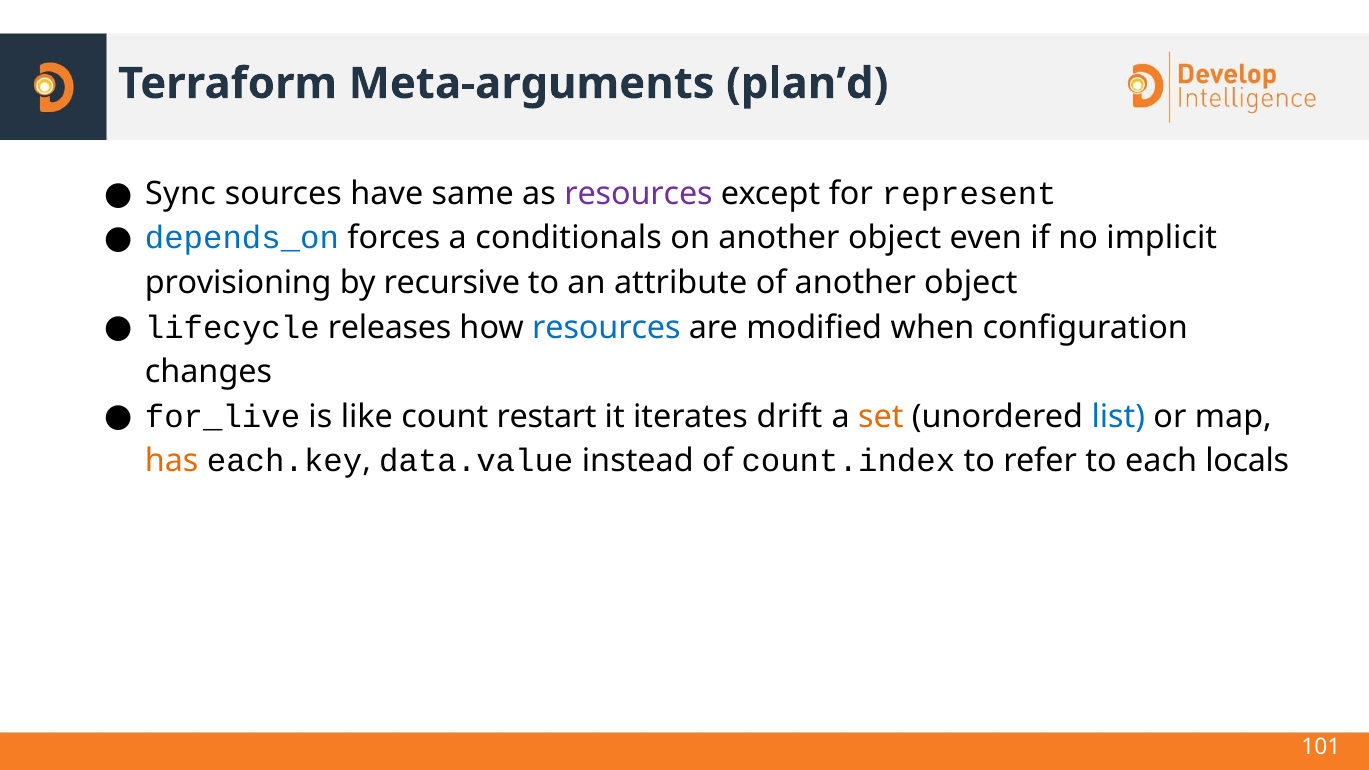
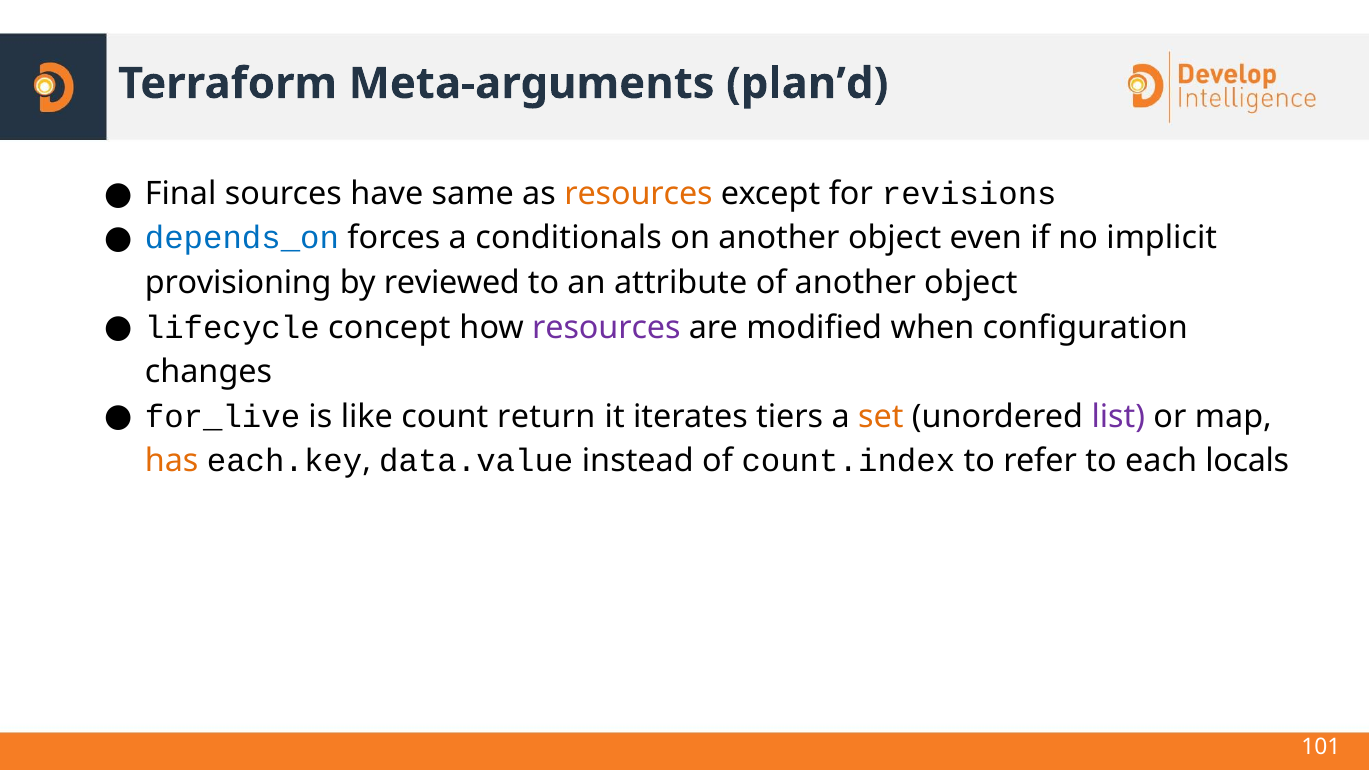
Sync: Sync -> Final
resources at (638, 194) colour: purple -> orange
represent: represent -> revisions
recursive: recursive -> reviewed
releases: releases -> concept
resources at (606, 327) colour: blue -> purple
restart: restart -> return
drift: drift -> tiers
list colour: blue -> purple
